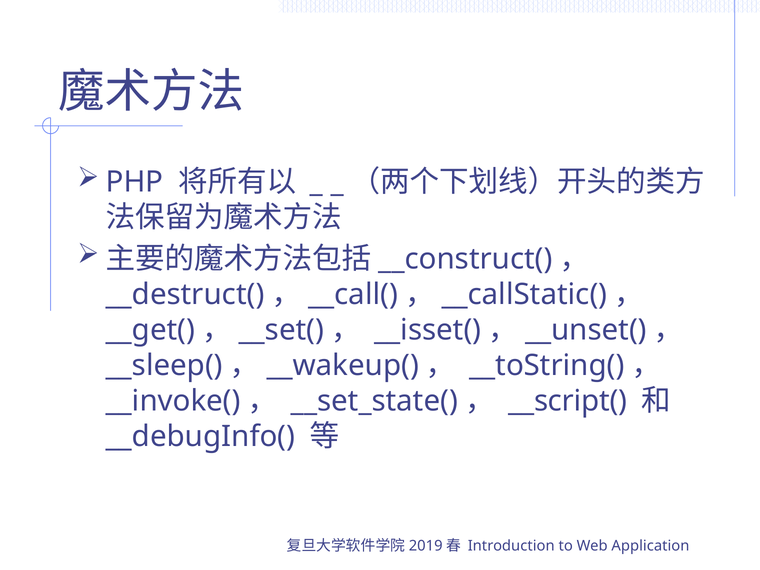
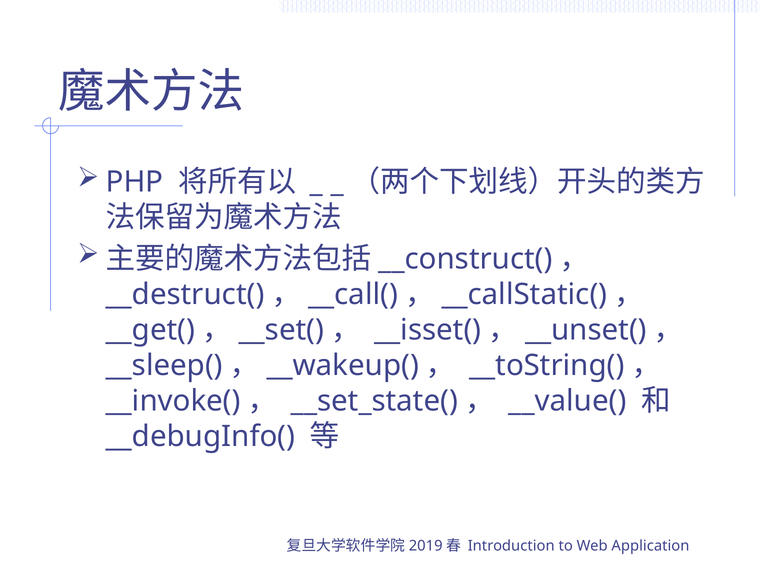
__script(: __script( -> __value(
